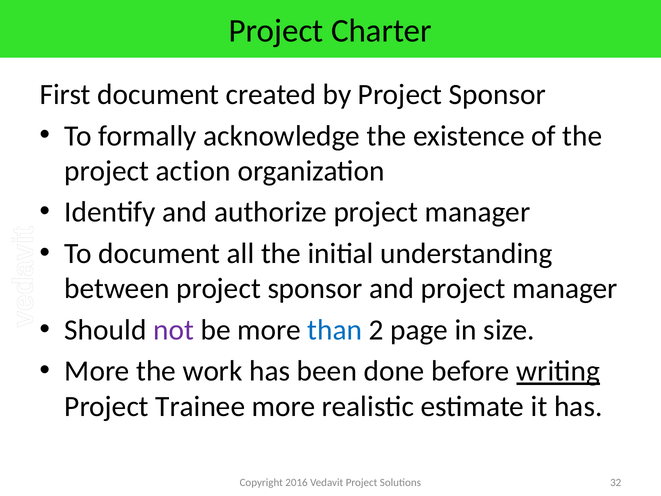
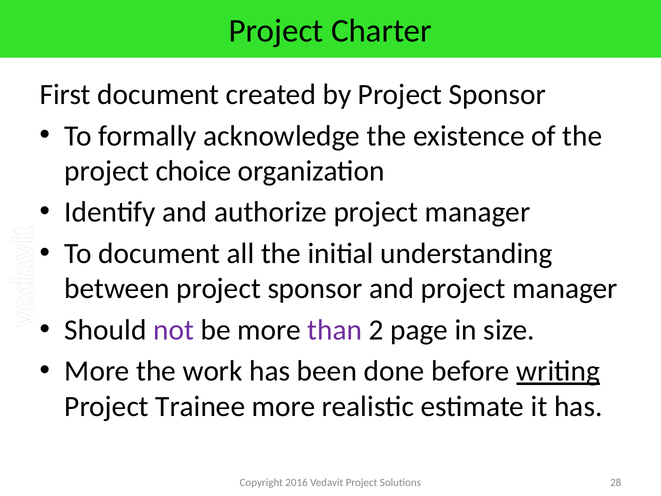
action: action -> choice
than colour: blue -> purple
32: 32 -> 28
